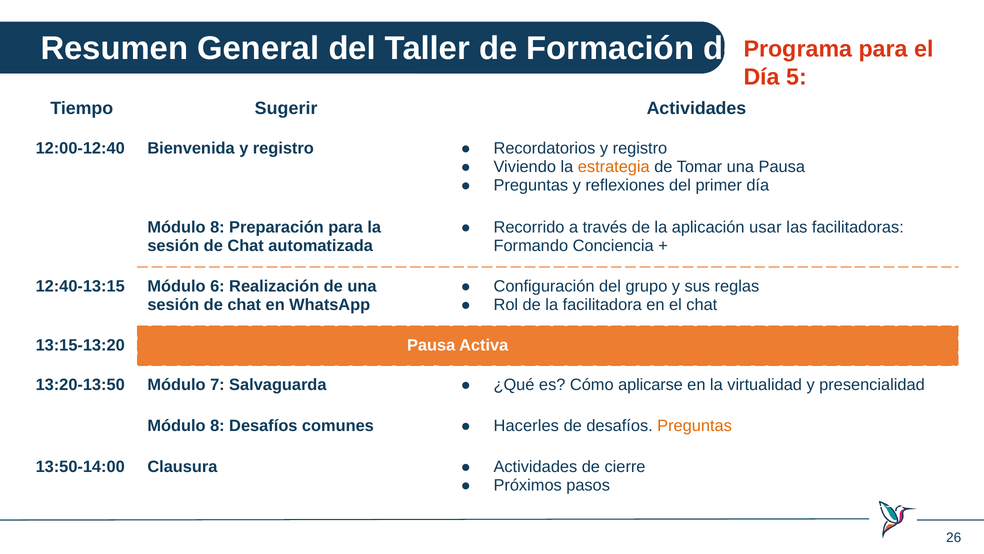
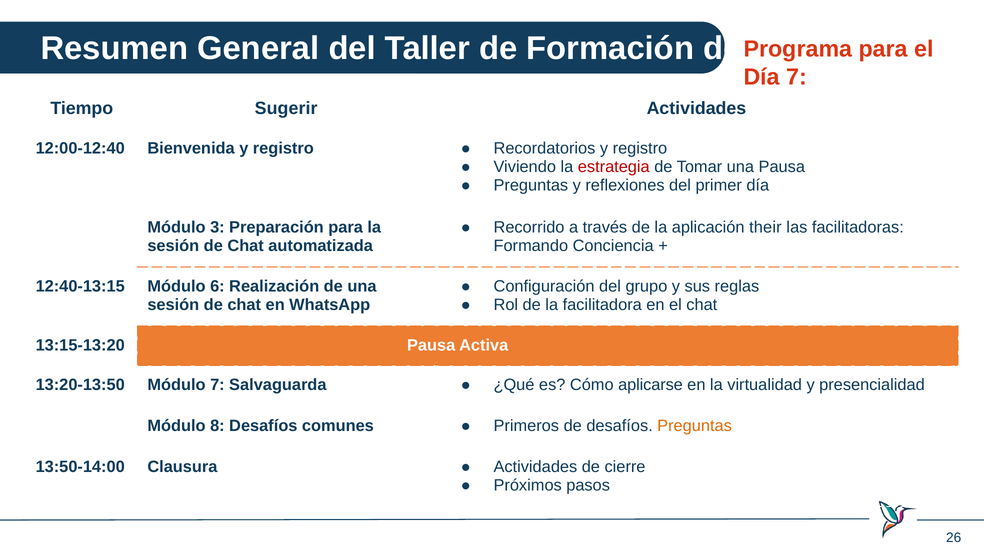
Día 5: 5 -> 7
estrategia colour: orange -> red
usar: usar -> their
8 at (217, 227): 8 -> 3
Hacerles: Hacerles -> Primeros
